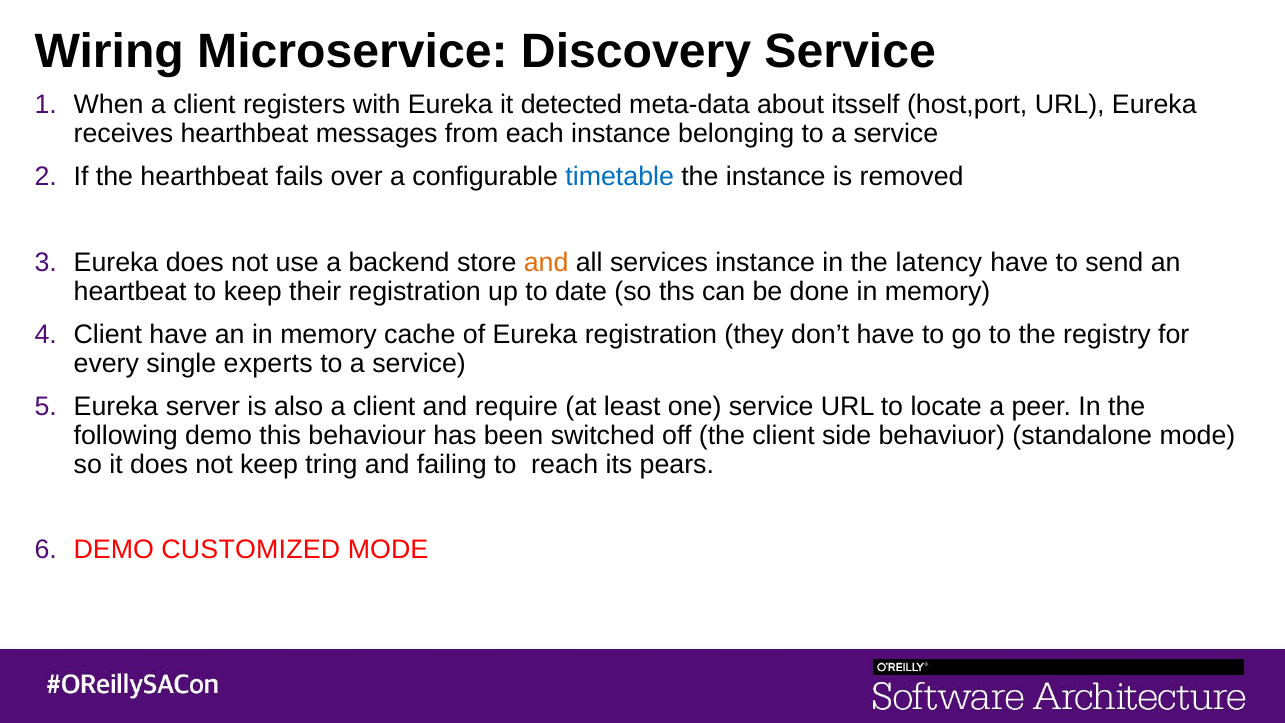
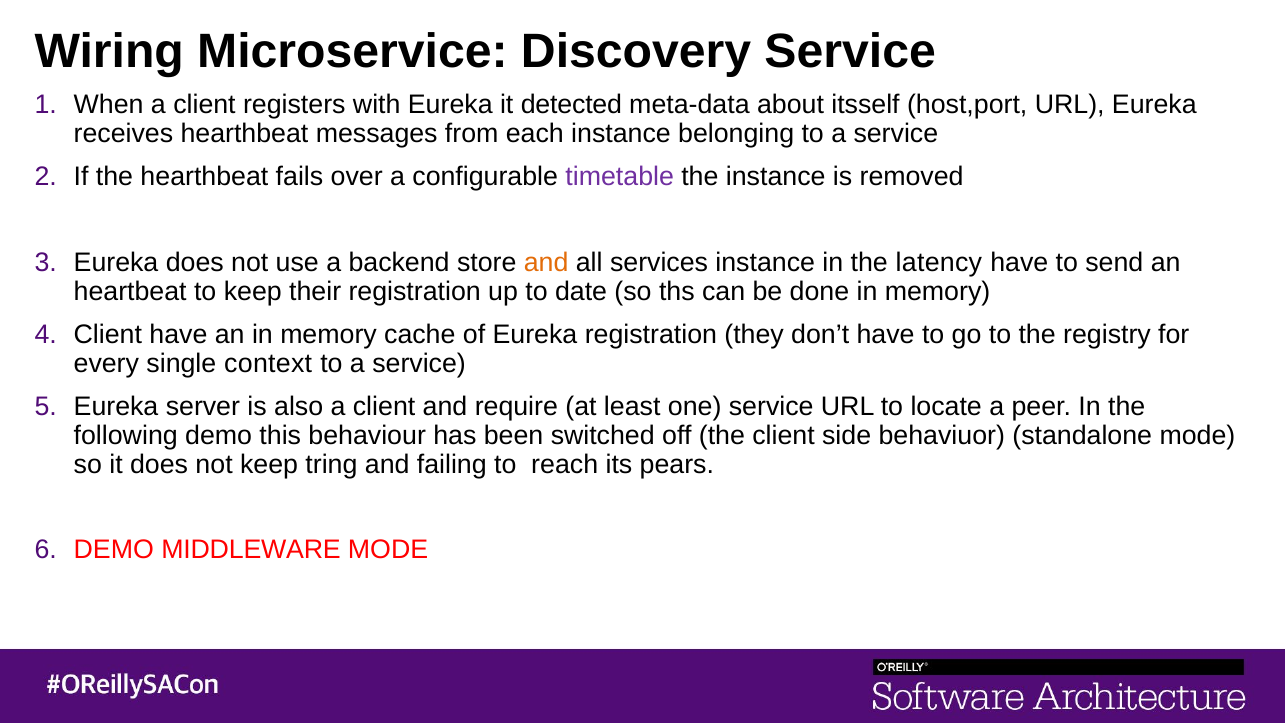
timetable colour: blue -> purple
experts: experts -> context
CUSTOMIZED: CUSTOMIZED -> MIDDLEWARE
